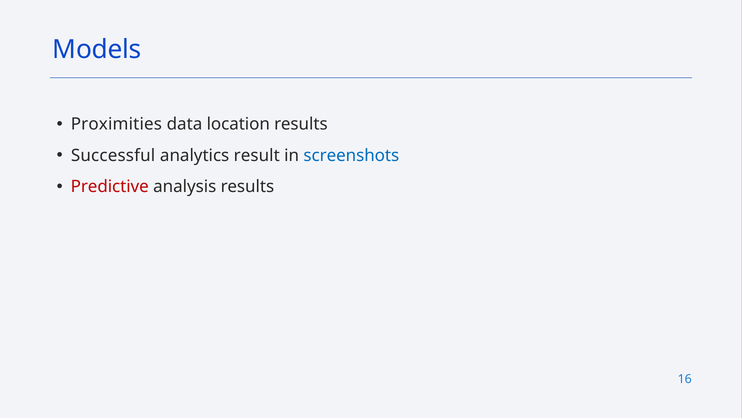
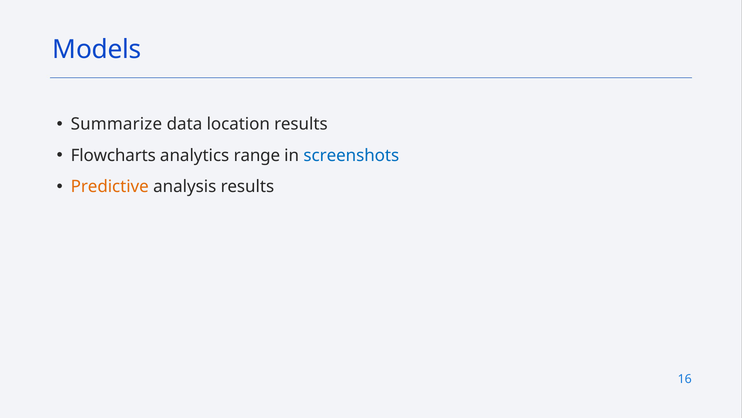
Proximities: Proximities -> Summarize
Successful: Successful -> Flowcharts
result: result -> range
Predictive colour: red -> orange
